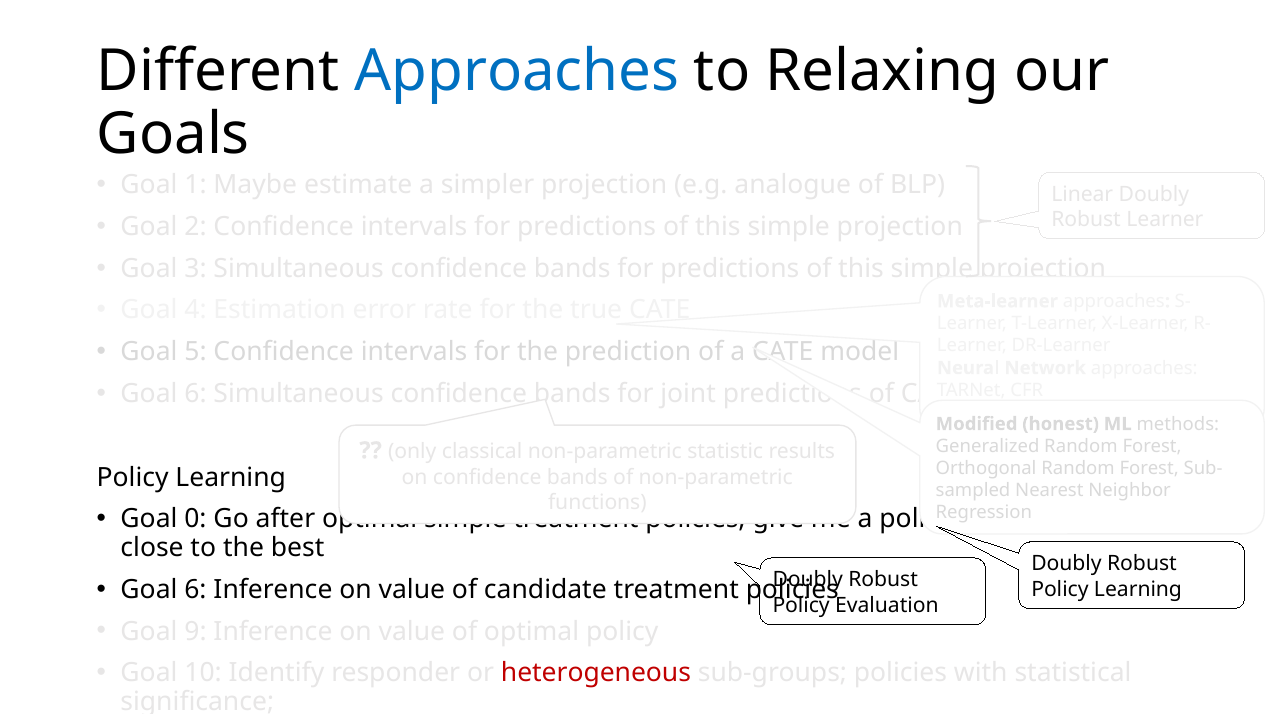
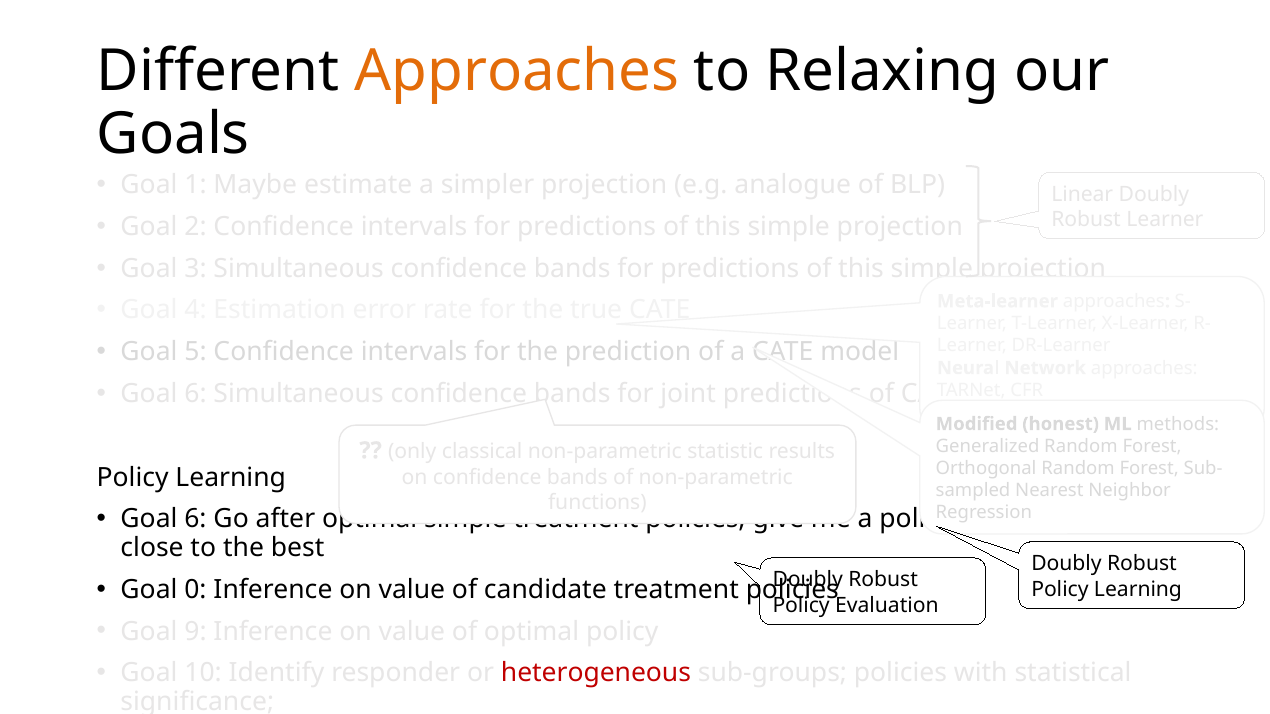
Approaches at (517, 71) colour: blue -> orange
0 at (195, 519): 0 -> 6
6 at (195, 590): 6 -> 0
